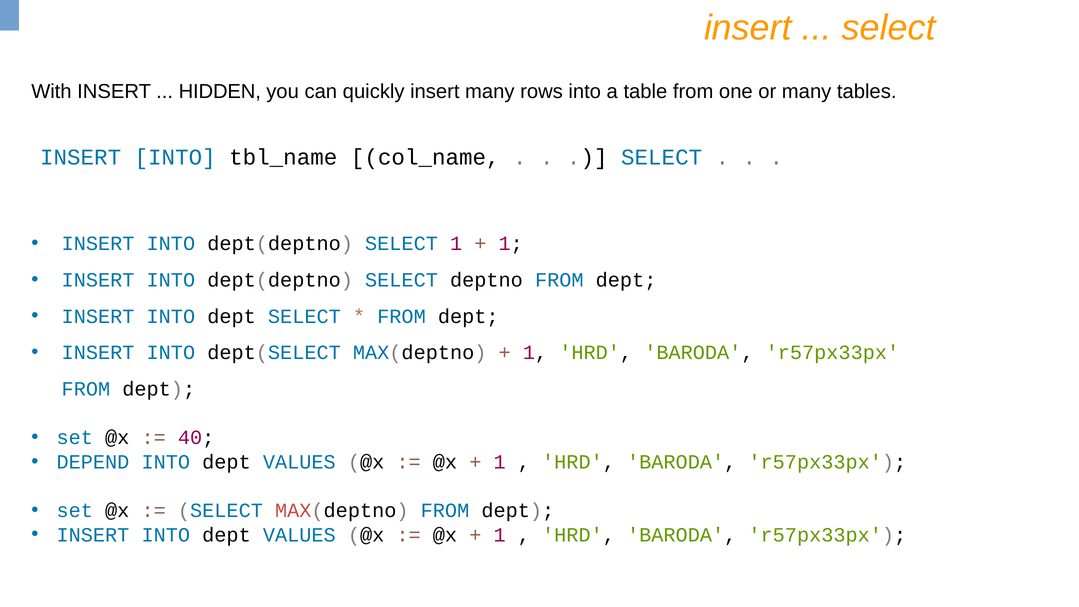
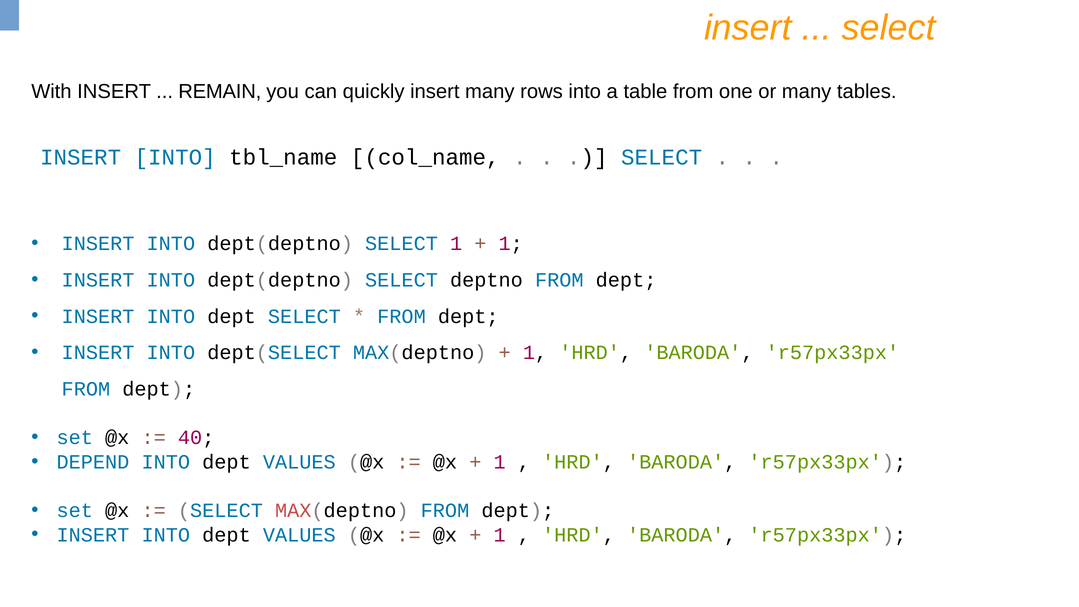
HIDDEN: HIDDEN -> REMAIN
